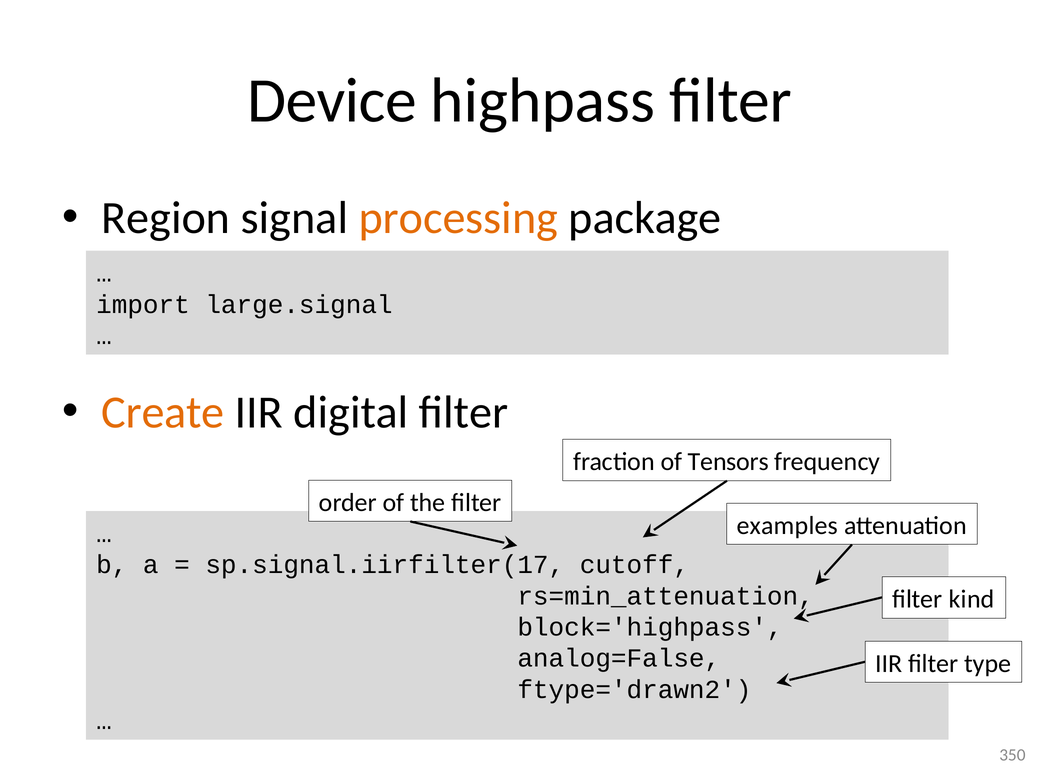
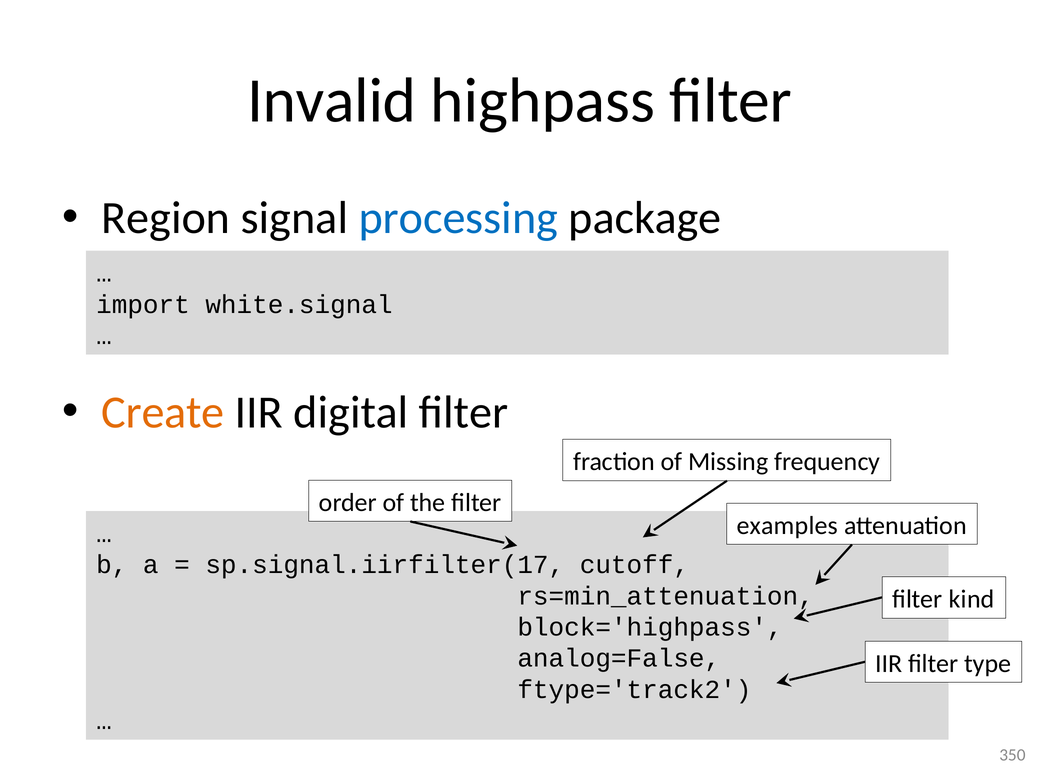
Device: Device -> Invalid
processing colour: orange -> blue
large.signal: large.signal -> white.signal
Tensors: Tensors -> Missing
ftype='drawn2: ftype='drawn2 -> ftype='track2
